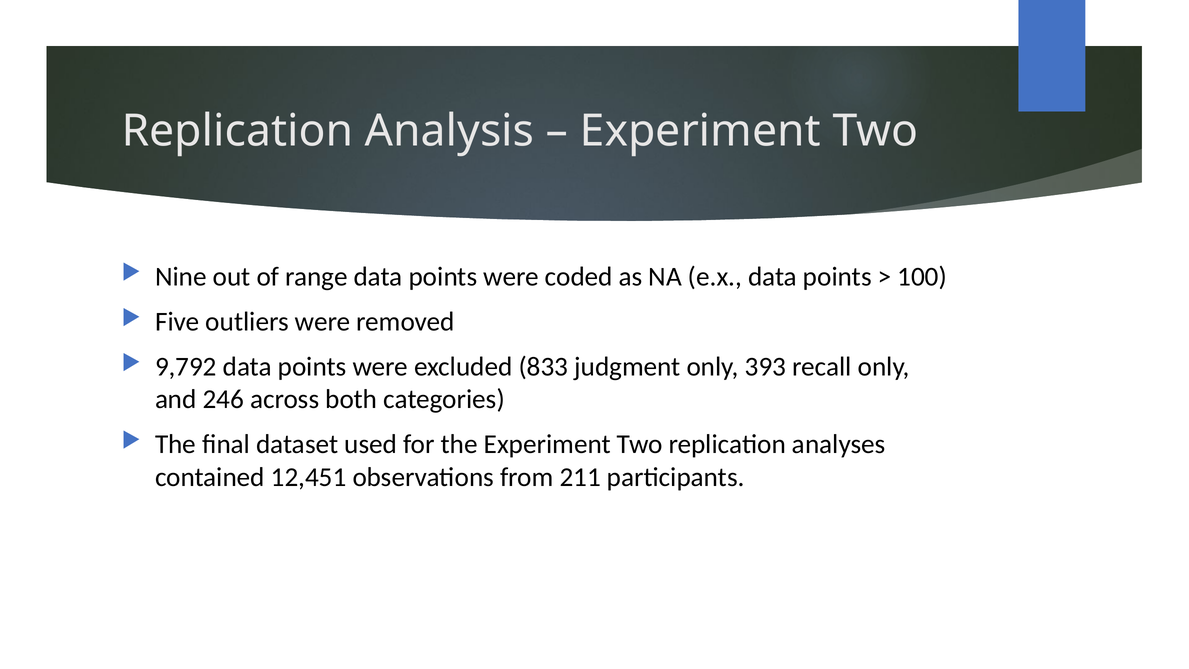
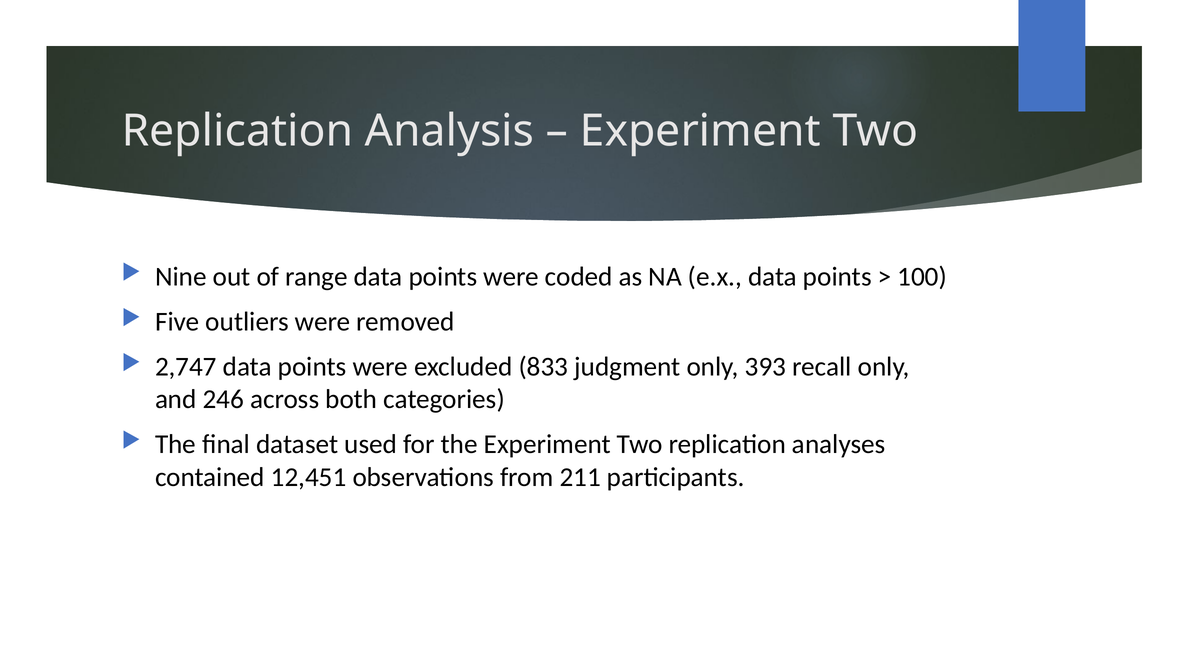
9,792: 9,792 -> 2,747
